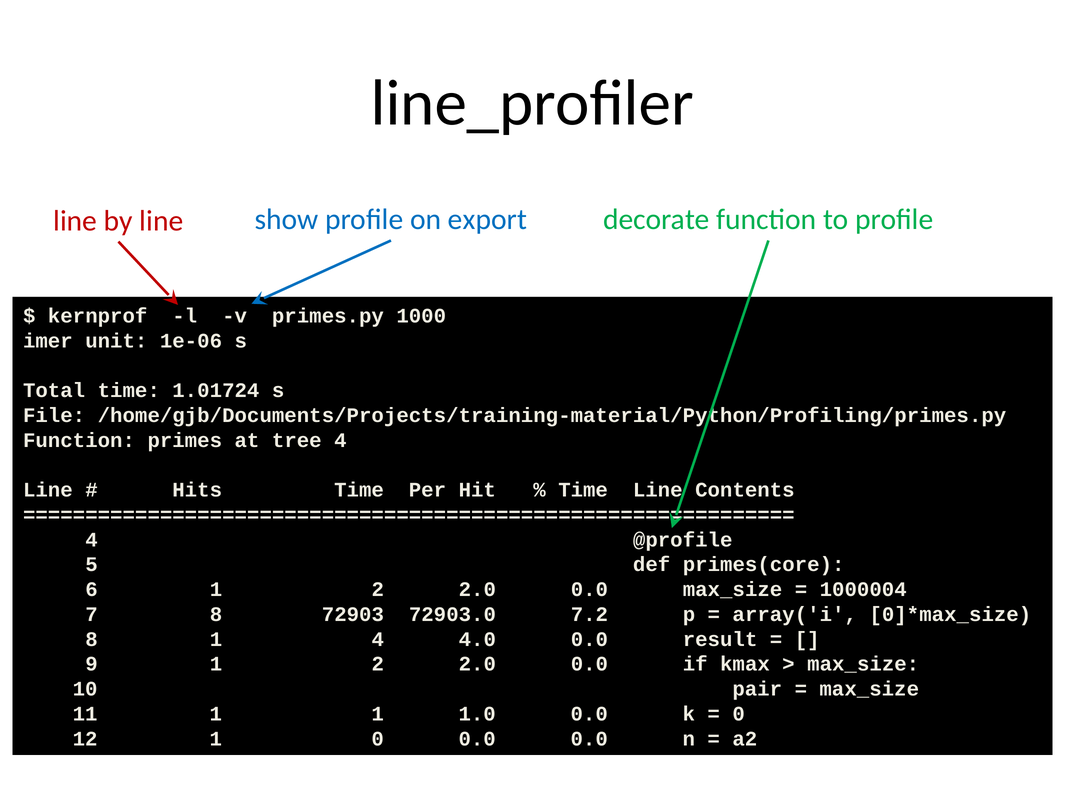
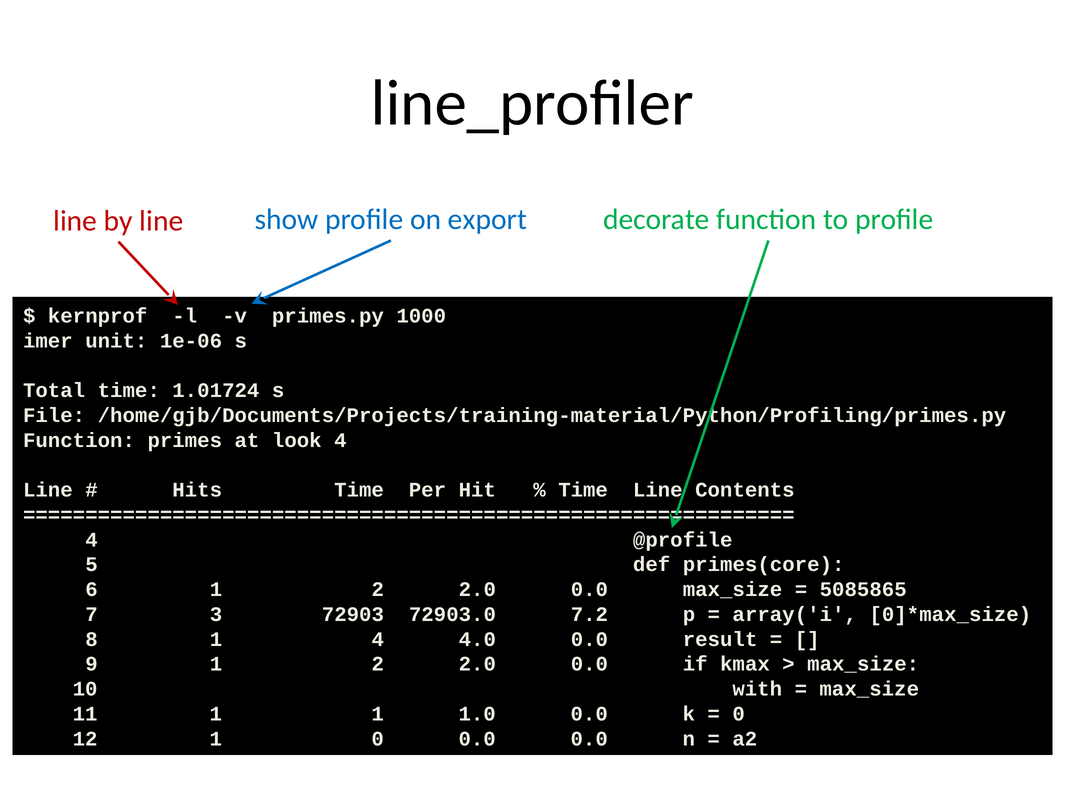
tree: tree -> look
1000004: 1000004 -> 5085865
7 8: 8 -> 3
pair: pair -> with
